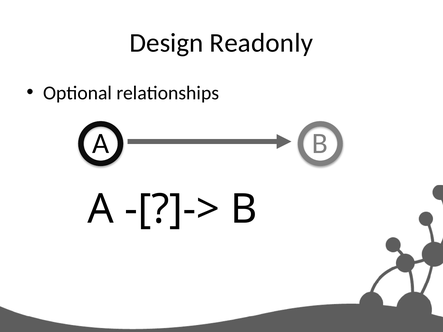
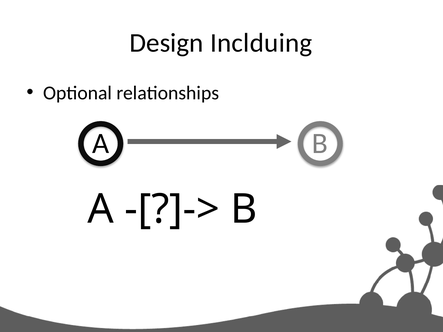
Readonly: Readonly -> Inclduing
